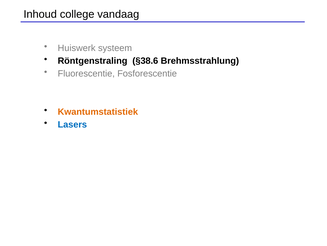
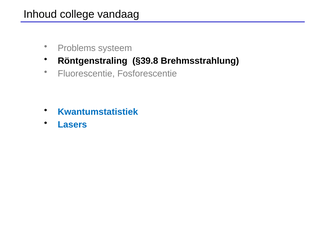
Huiswerk: Huiswerk -> Problems
§38.6: §38.6 -> §39.8
Kwantumstatistiek colour: orange -> blue
